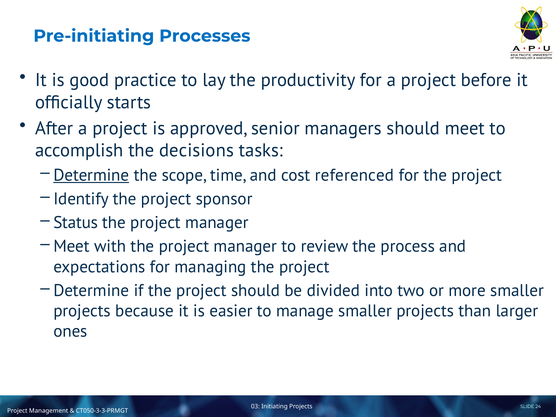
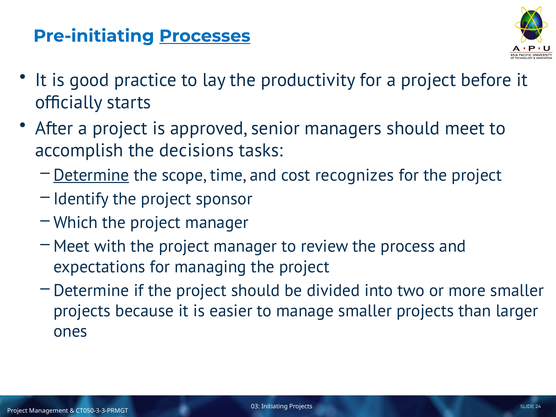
Processes underline: none -> present
referenced: referenced -> recognizes
Status: Status -> Which
